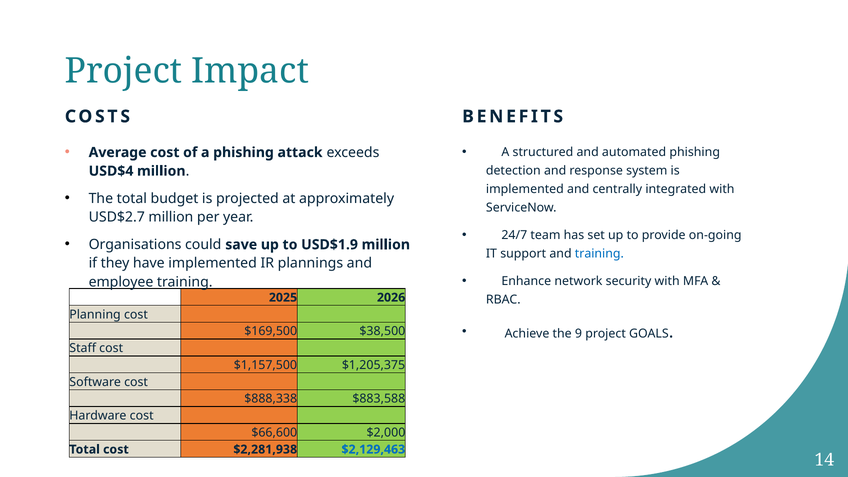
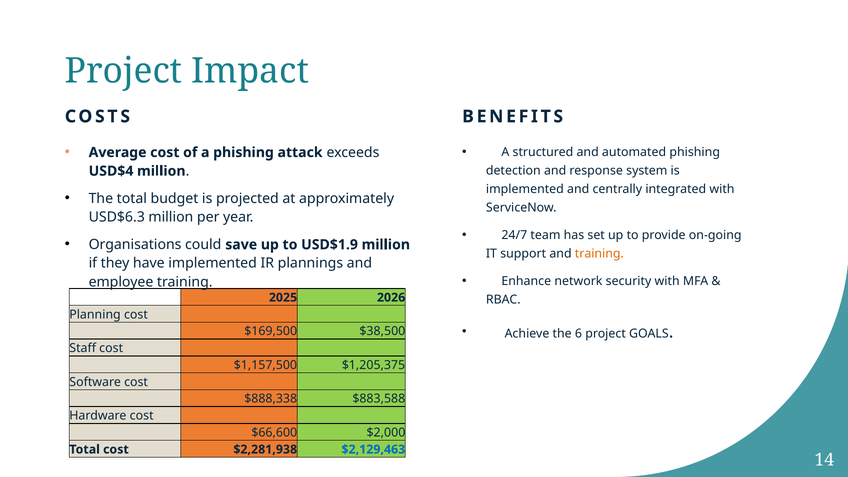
USD$2.7: USD$2.7 -> USD$6.3
training at (599, 254) colour: blue -> orange
9: 9 -> 6
